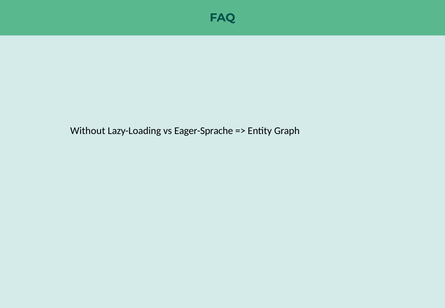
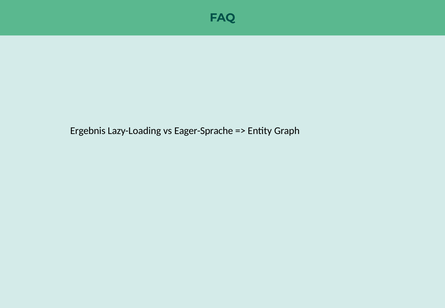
Without: Without -> Ergebnis
